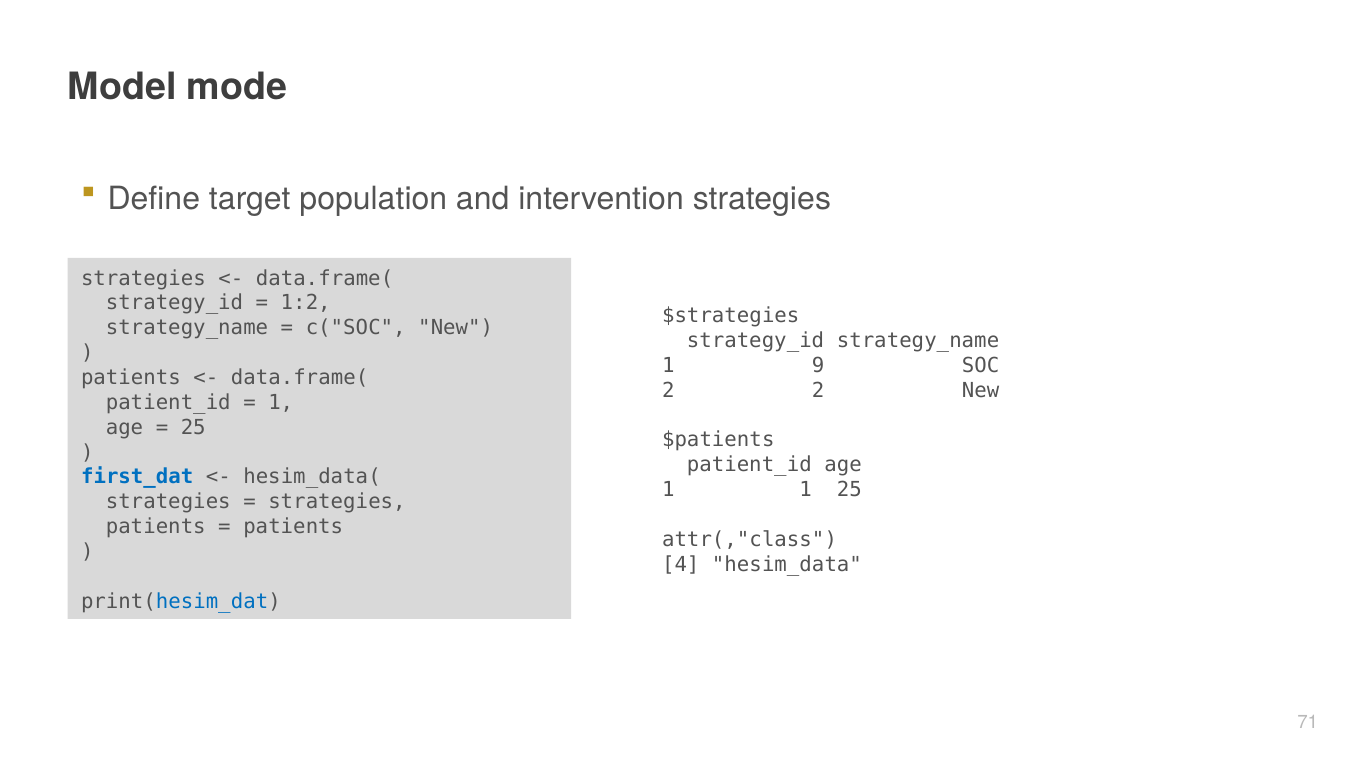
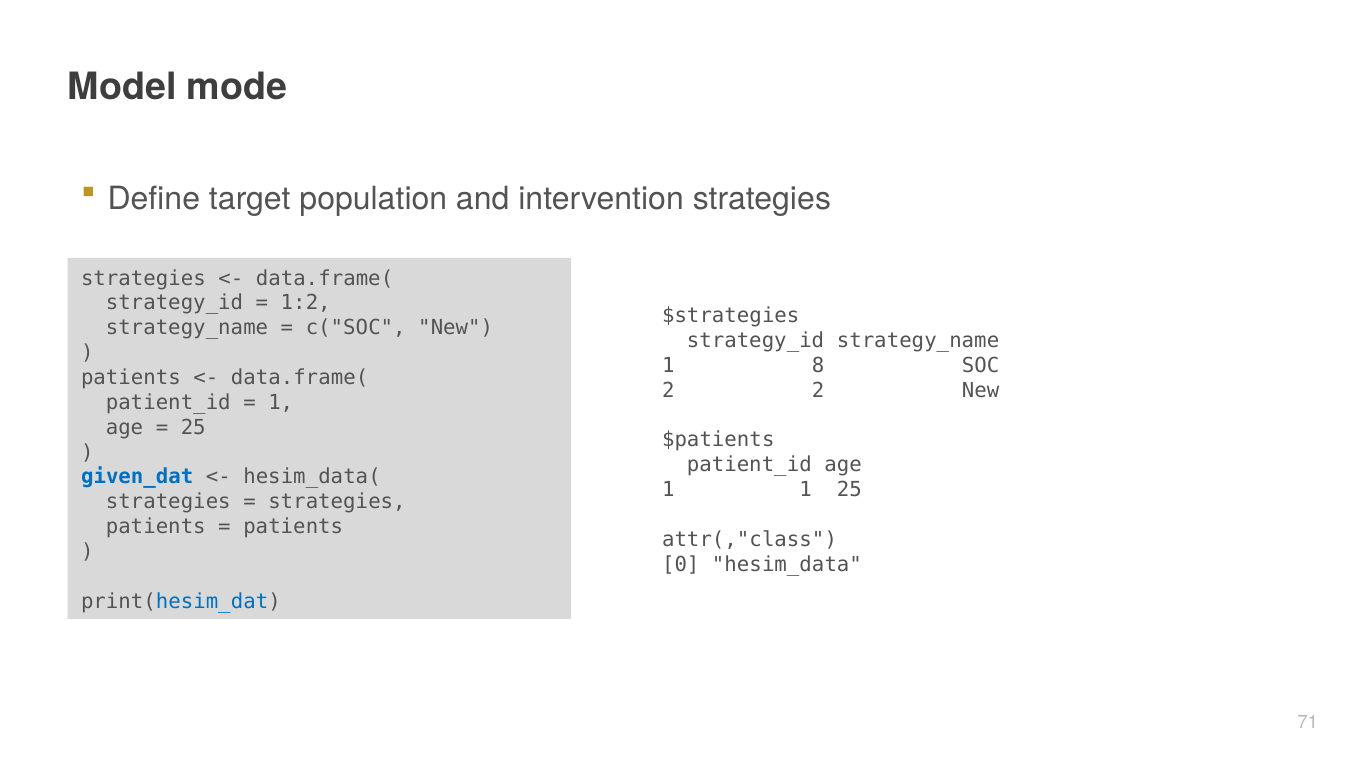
9: 9 -> 8
first_dat: first_dat -> given_dat
4: 4 -> 0
